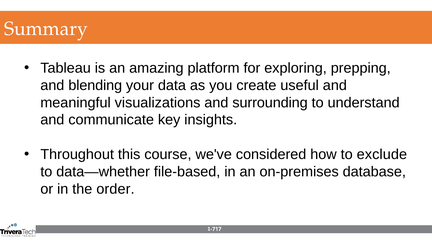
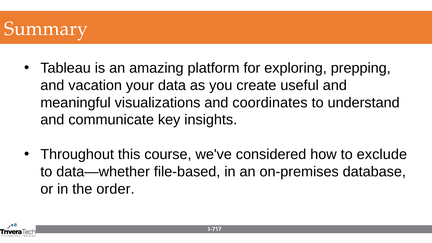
blending: blending -> vacation
surrounding: surrounding -> coordinates
